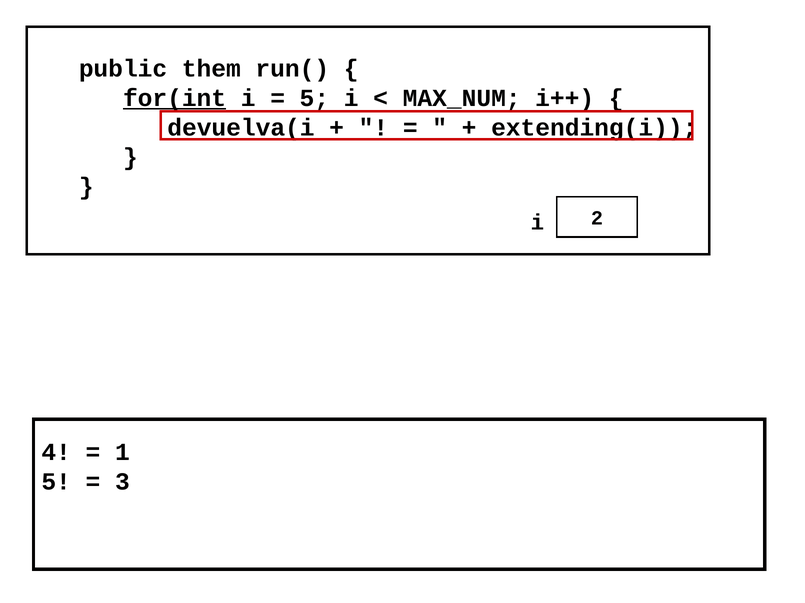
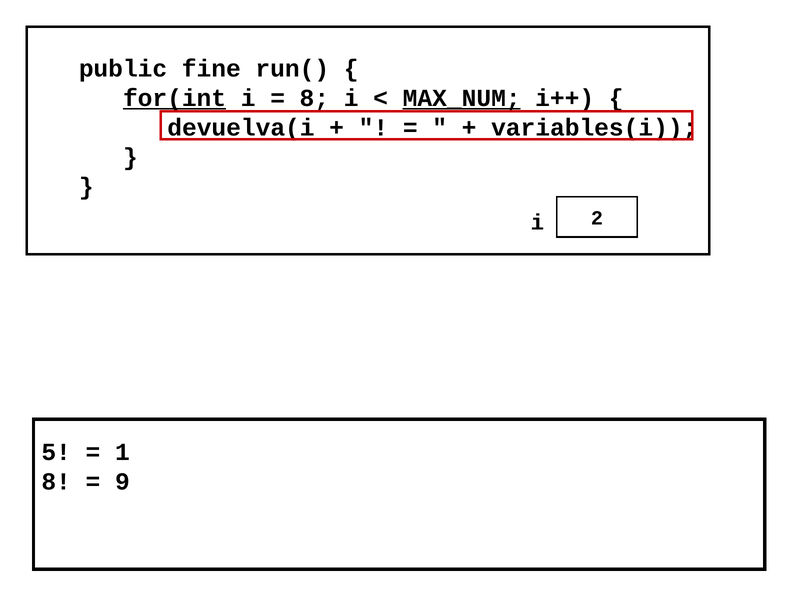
them: them -> fine
5 at (314, 98): 5 -> 8
MAX_NUM underline: none -> present
extending(i: extending(i -> variables(i
4: 4 -> 5
5 at (56, 482): 5 -> 8
3: 3 -> 9
